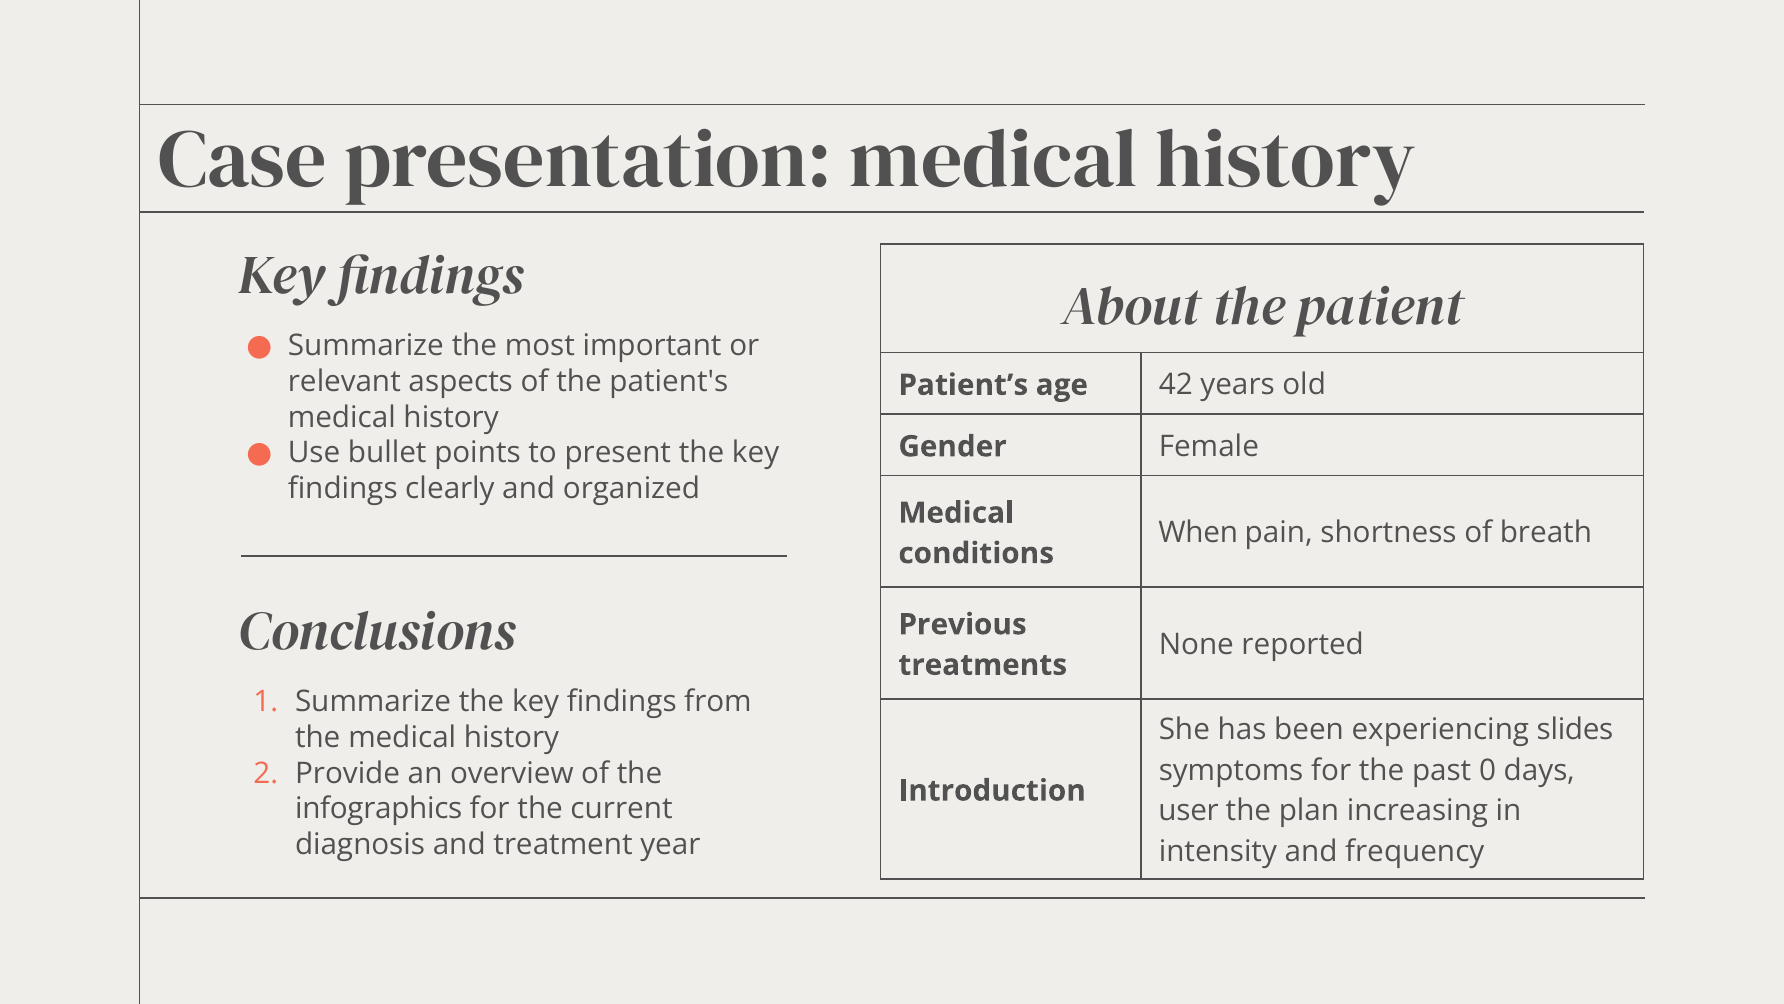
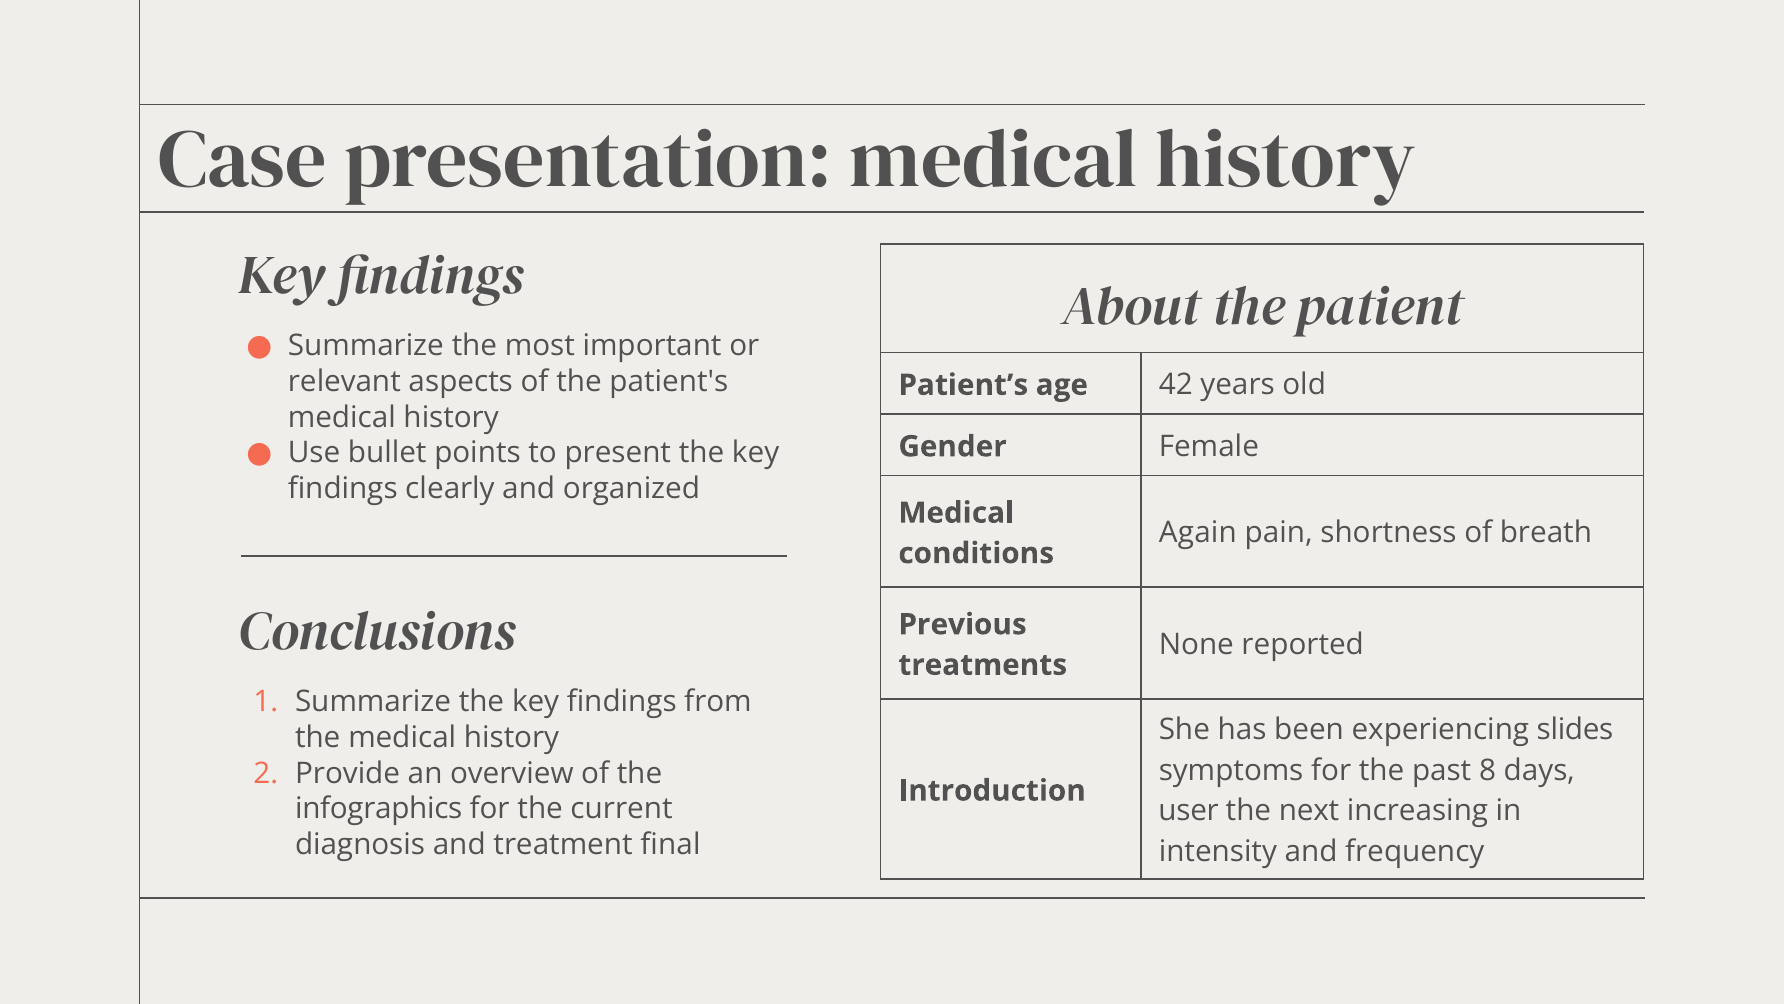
When: When -> Again
0: 0 -> 8
plan: plan -> next
year: year -> final
